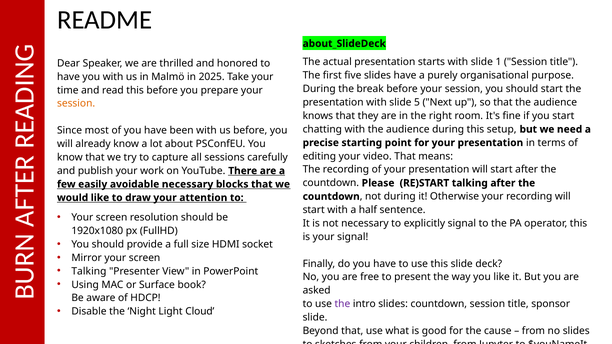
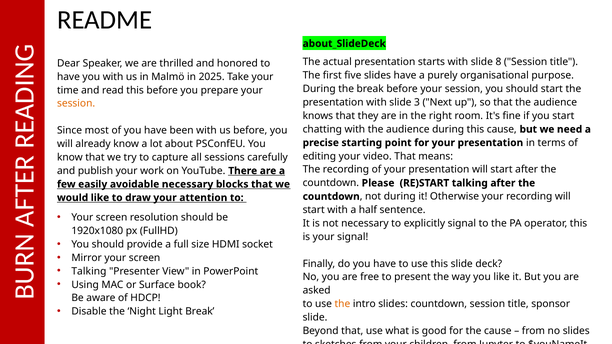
1: 1 -> 8
5: 5 -> 3
this setup: setup -> cause
the at (342, 304) colour: purple -> orange
Light Cloud: Cloud -> Break
